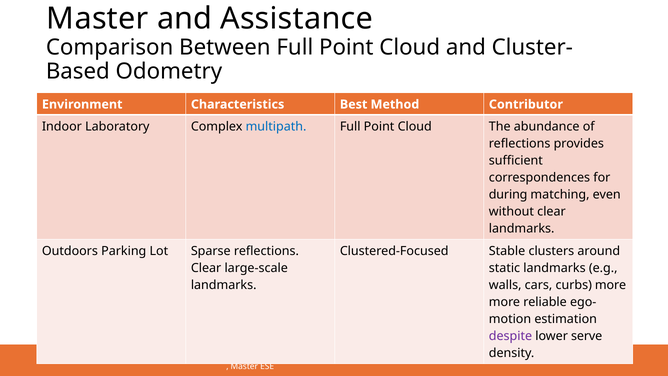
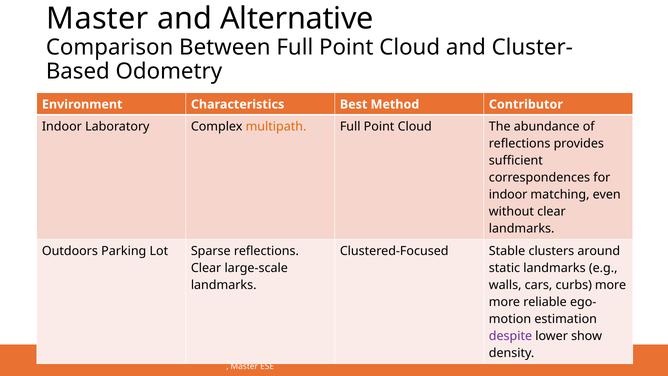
Assistance: Assistance -> Alternative
multipath colour: blue -> orange
during at (508, 195): during -> indoor
serve: serve -> show
